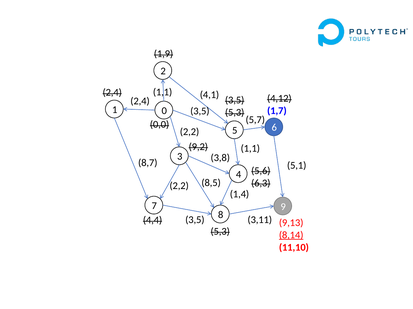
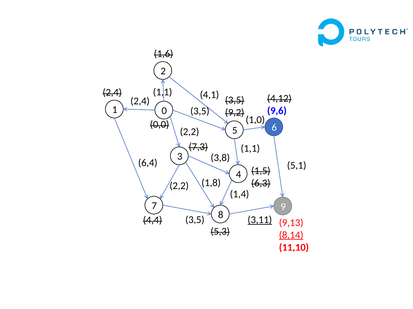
1,9: 1,9 -> 1,6
1,7: 1,7 -> 9,6
5,3 at (235, 113): 5,3 -> 9,2
5,7: 5,7 -> 1,0
9,2: 9,2 -> 7,3
8,7: 8,7 -> 6,4
5,6: 5,6 -> 1,5
8,5: 8,5 -> 1,8
3,11 underline: none -> present
